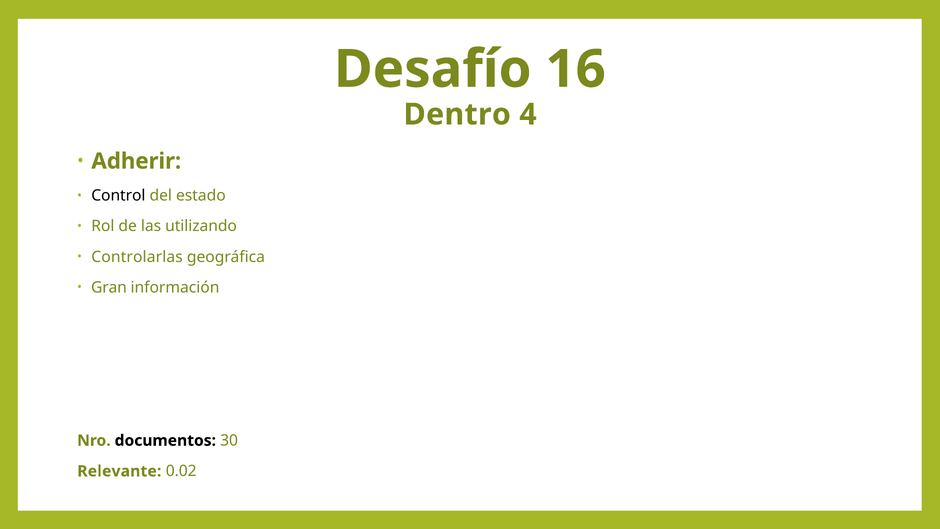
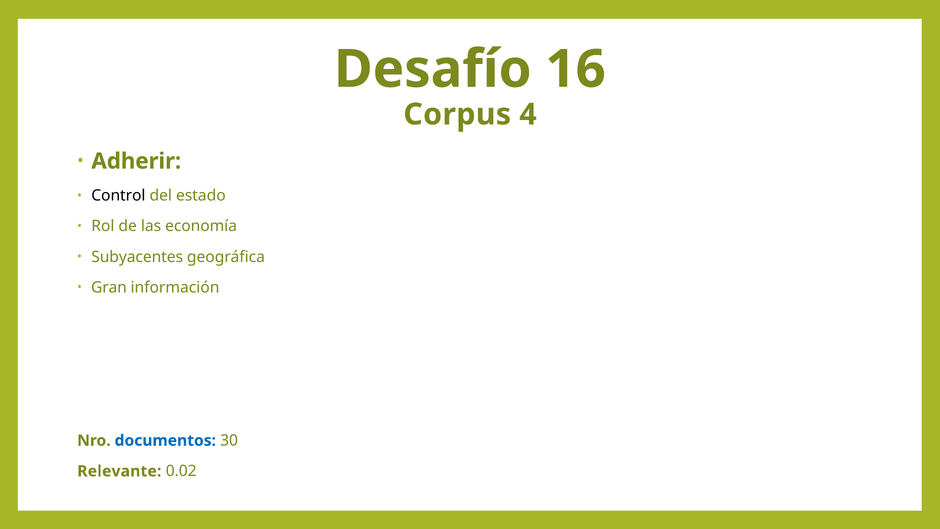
Dentro: Dentro -> Corpus
utilizando: utilizando -> economía
Controlarlas: Controlarlas -> Subyacentes
documentos colour: black -> blue
